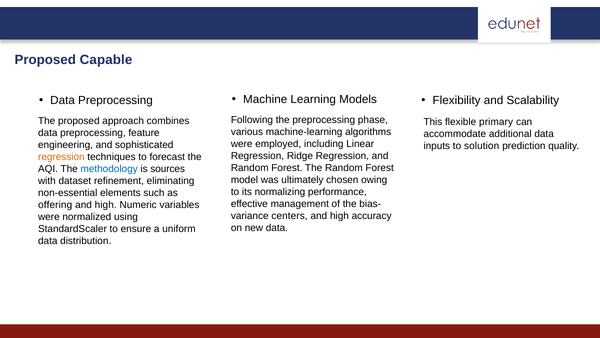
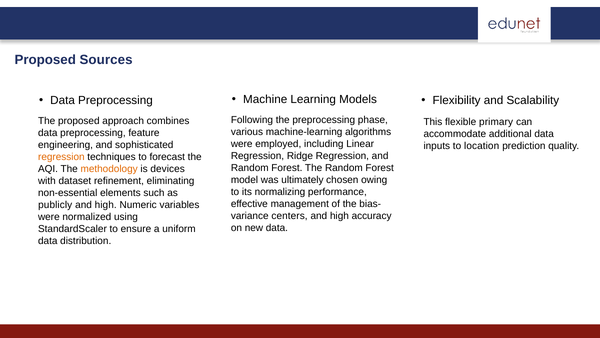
Capable: Capable -> Sources
solution: solution -> location
methodology colour: blue -> orange
sources: sources -> devices
offering: offering -> publicly
